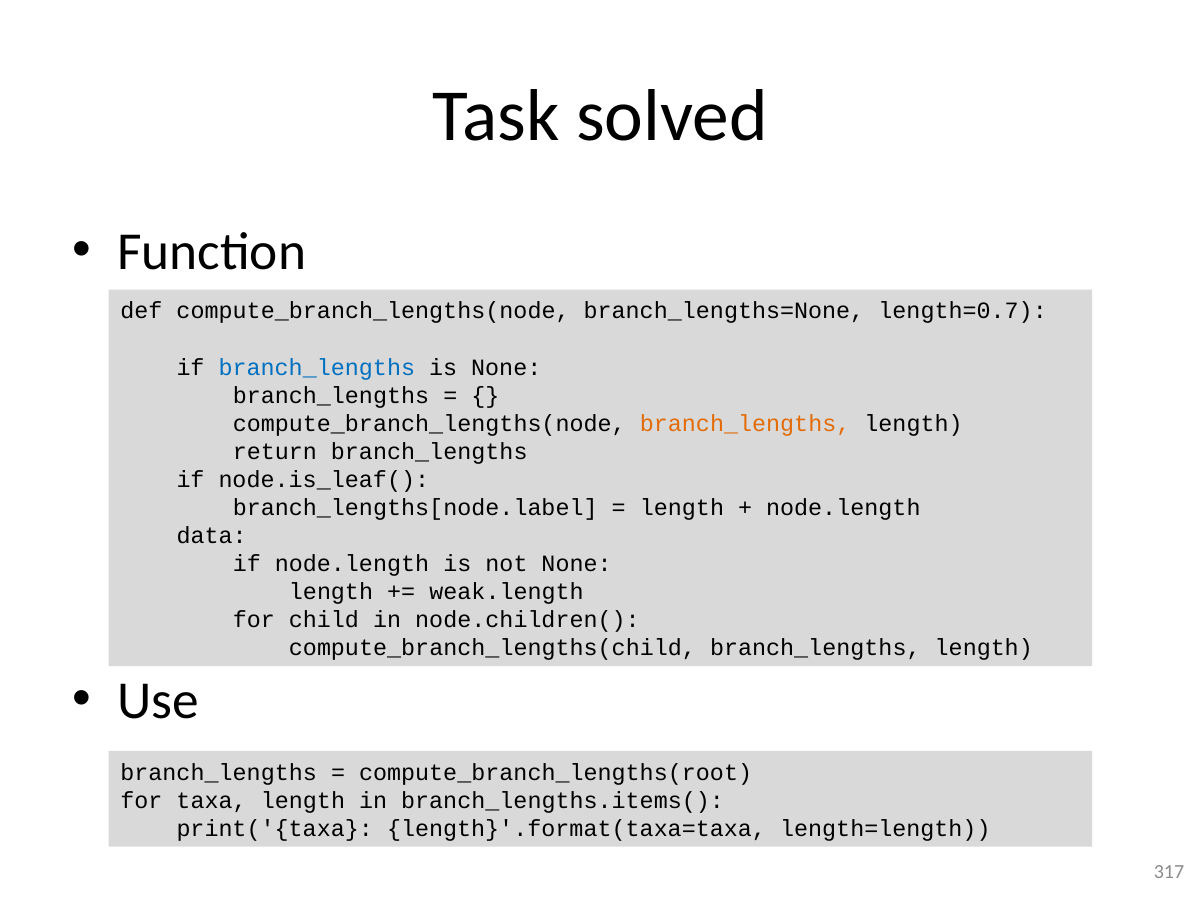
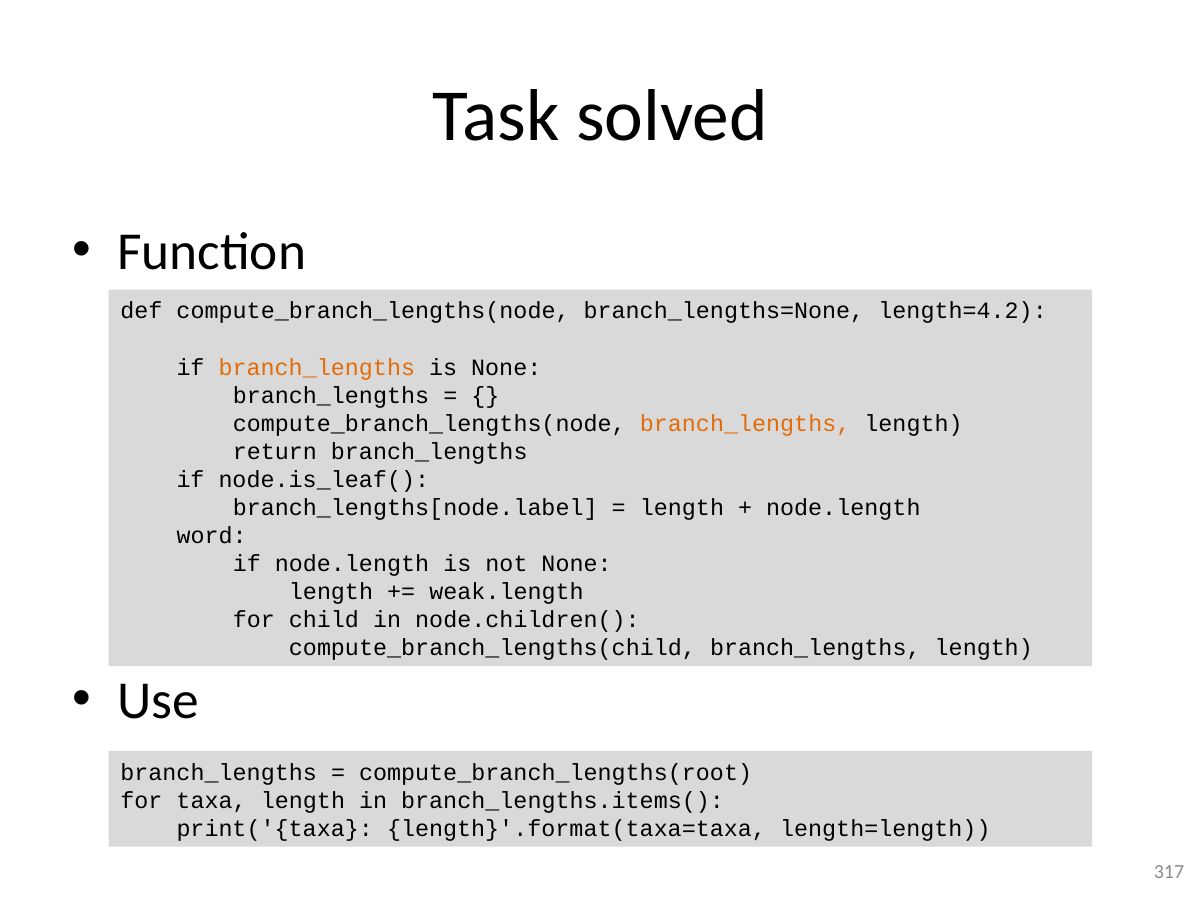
length=0.7: length=0.7 -> length=4.2
branch_lengths at (317, 367) colour: blue -> orange
data: data -> word
